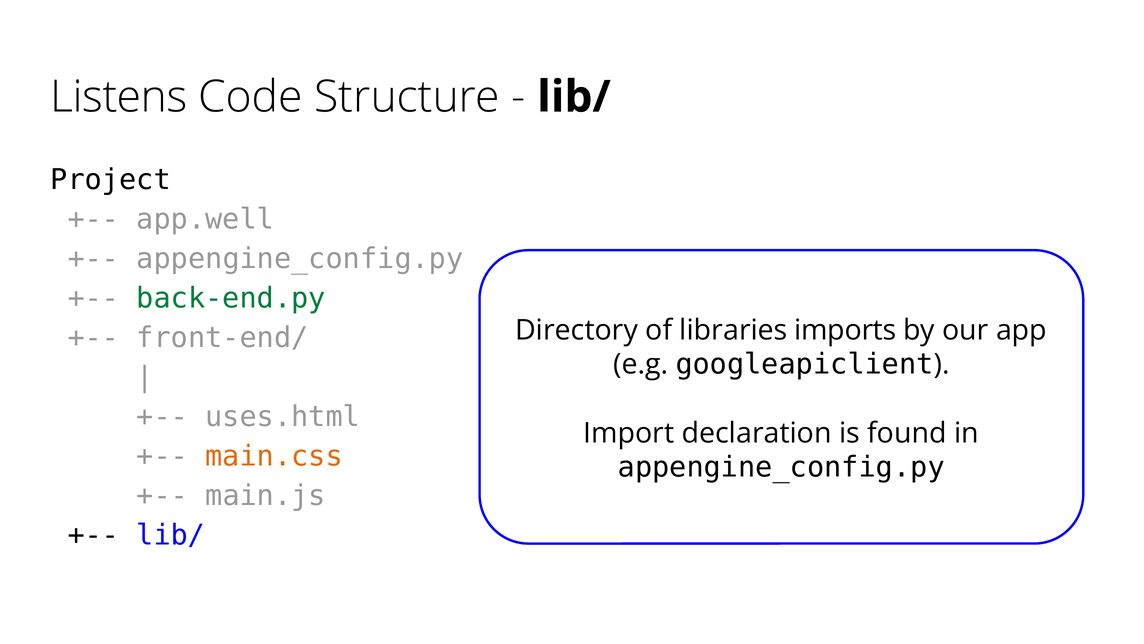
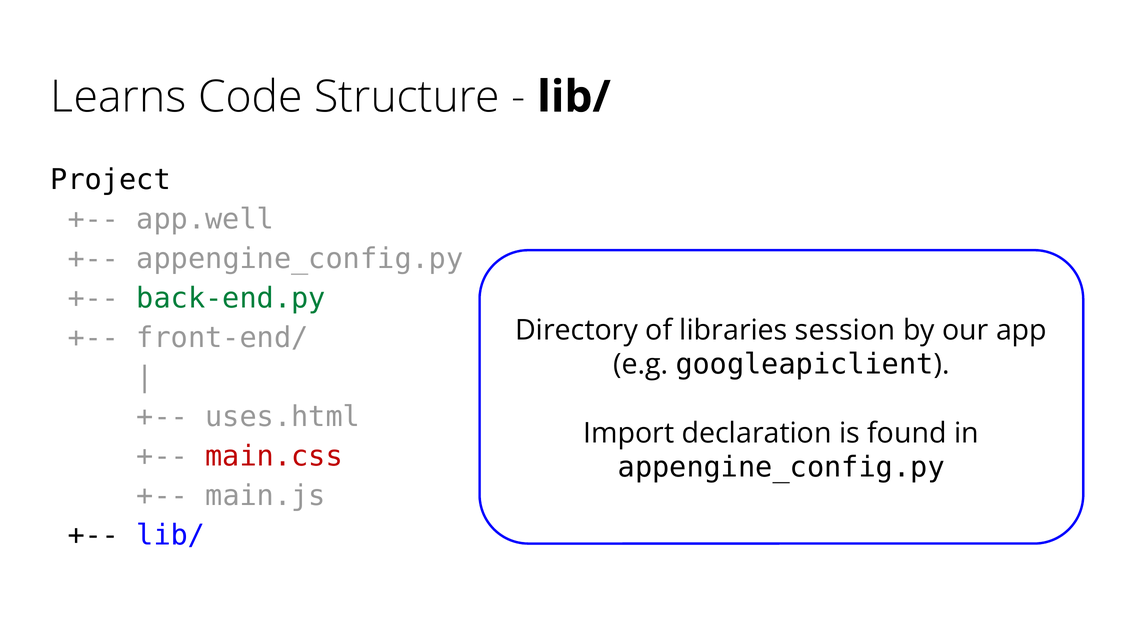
Listens: Listens -> Learns
imports: imports -> session
main.css colour: orange -> red
